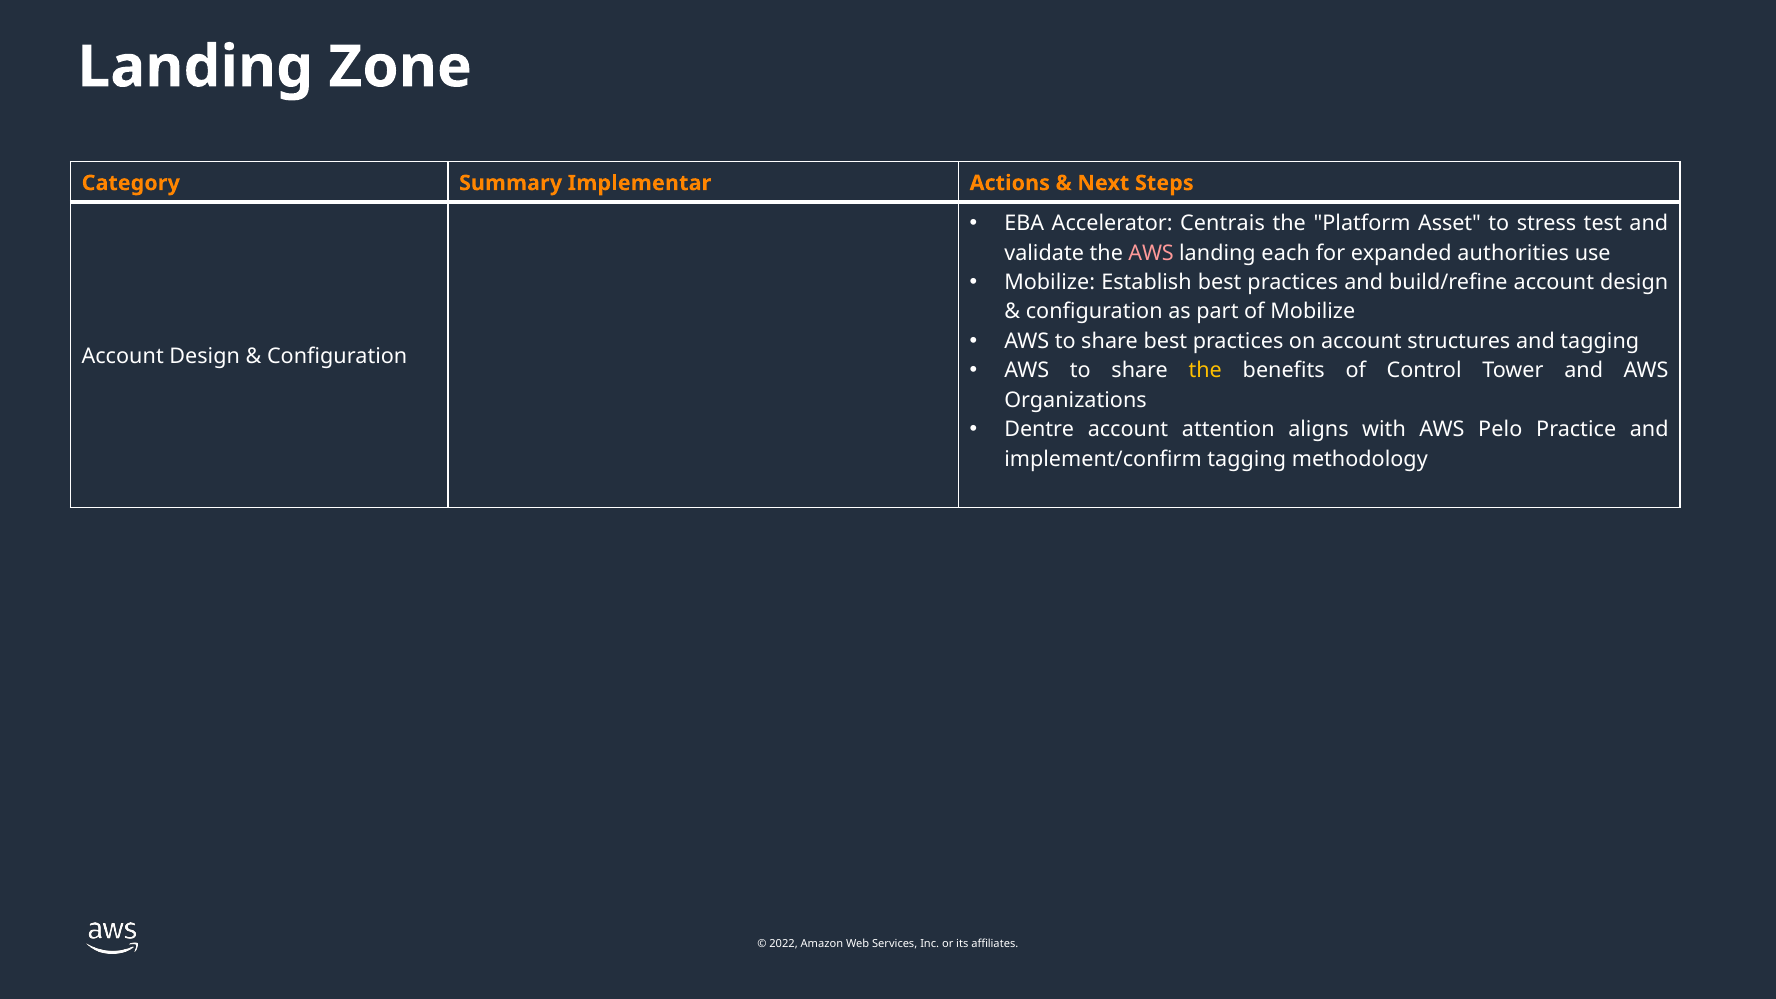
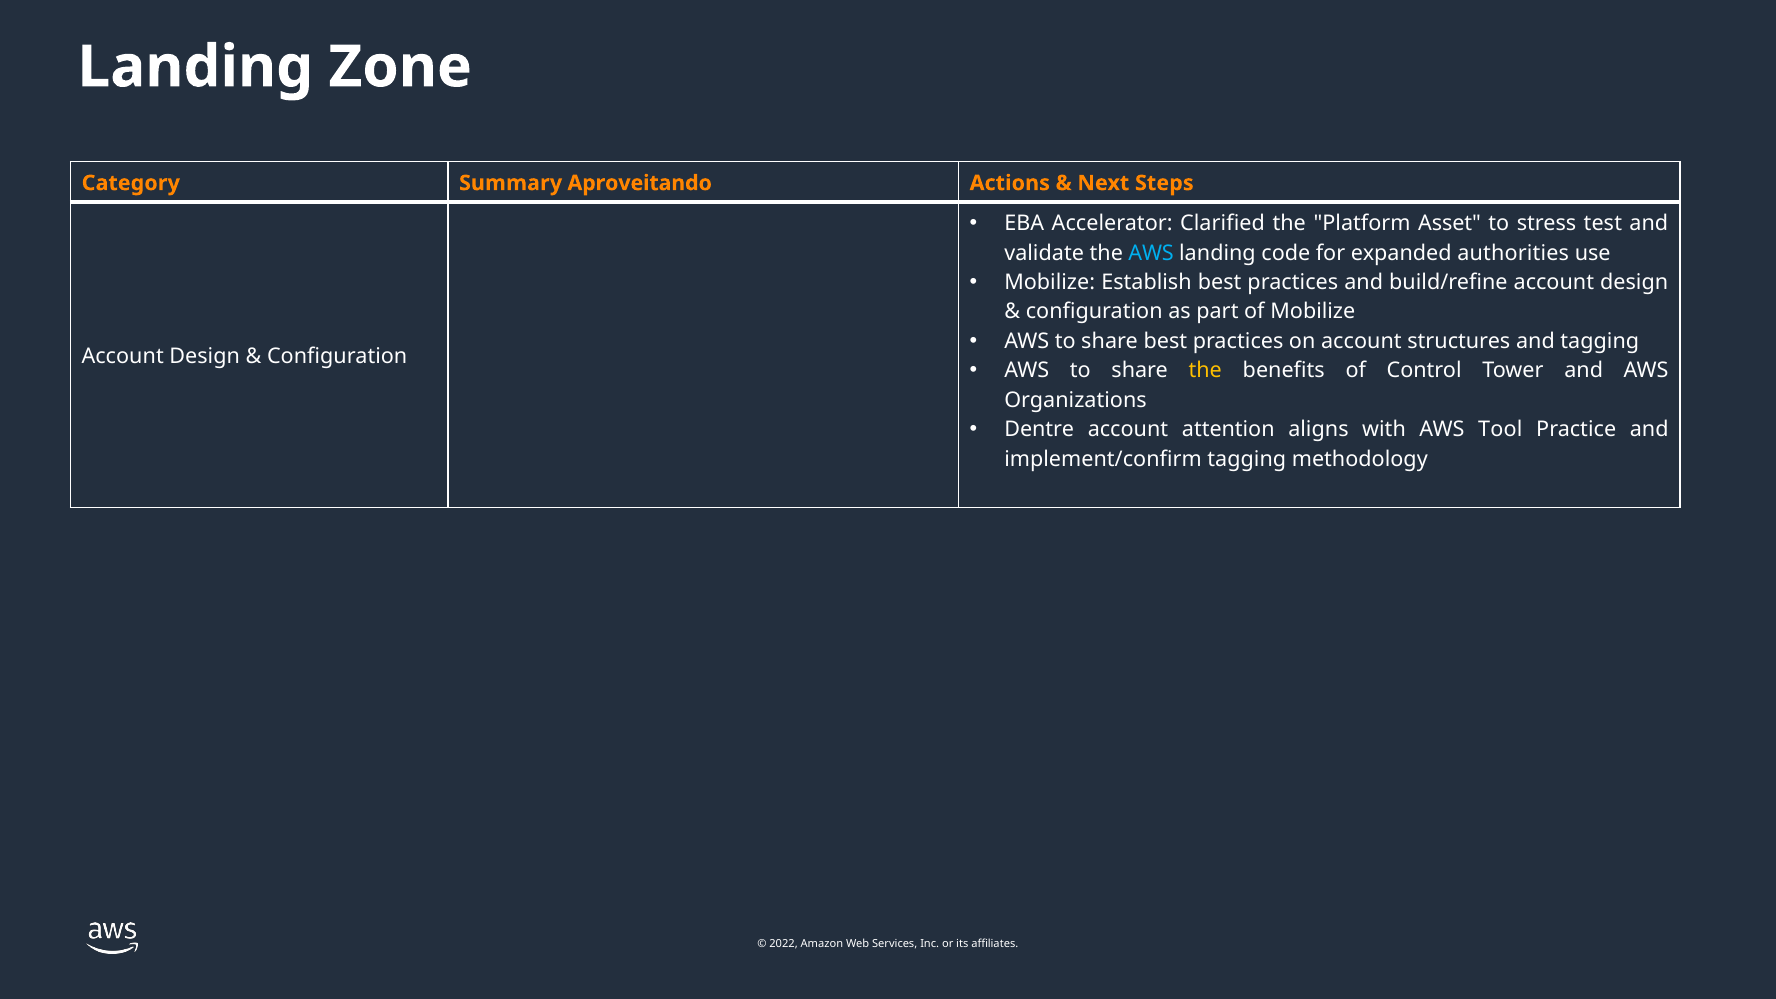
Implementar: Implementar -> Aproveitando
Centrais: Centrais -> Clarified
AWS at (1151, 253) colour: pink -> light blue
each: each -> code
Pelo: Pelo -> Tool
